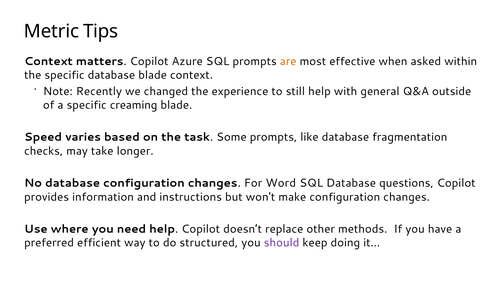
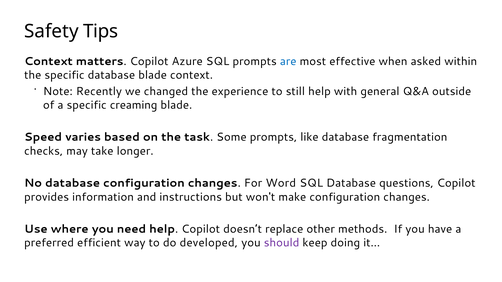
Metric: Metric -> Safety
are colour: orange -> blue
structured: structured -> developed
